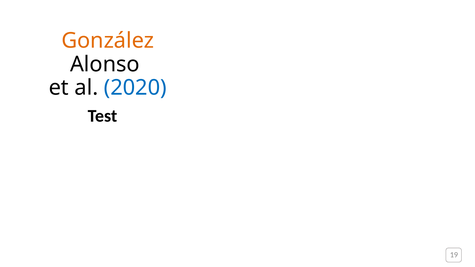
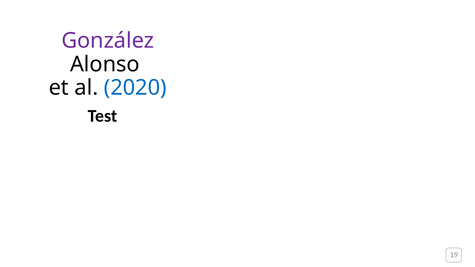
González colour: orange -> purple
